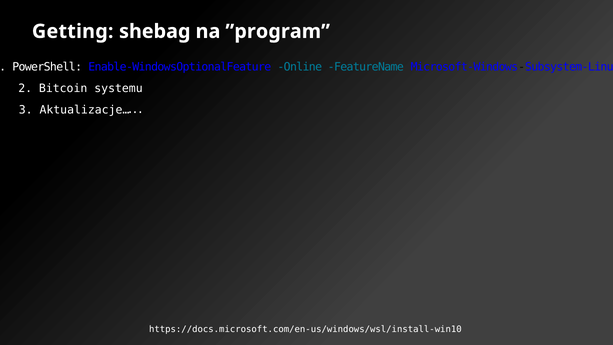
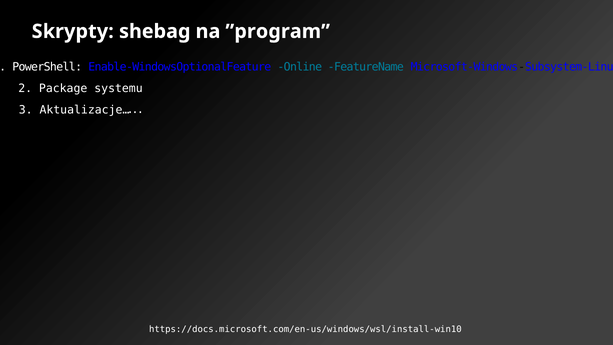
Getting: Getting -> Skrypty
Bitcoin: Bitcoin -> Package
